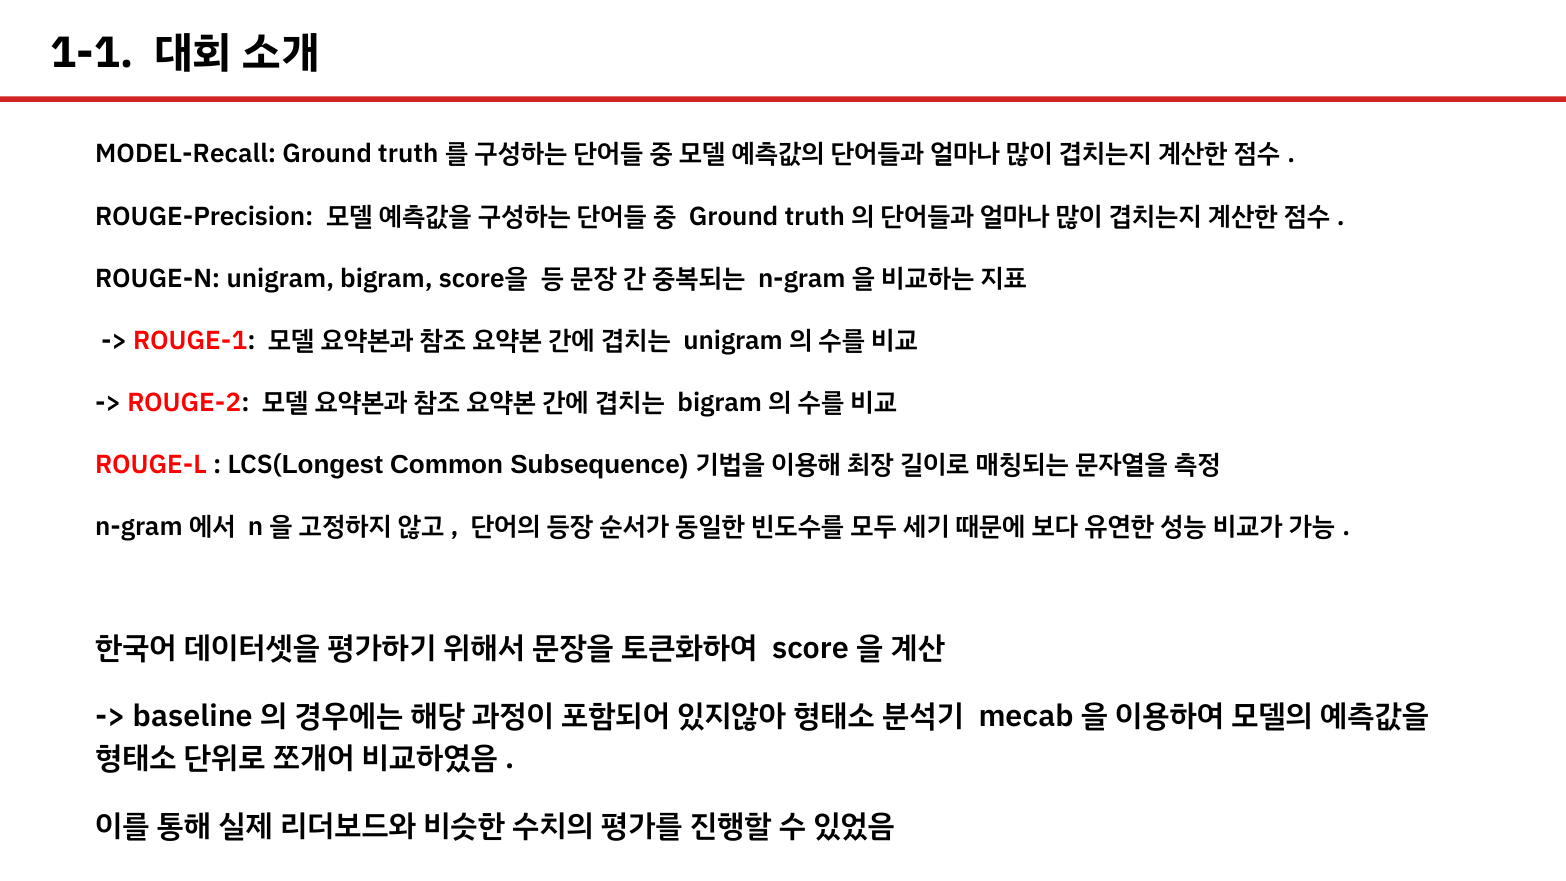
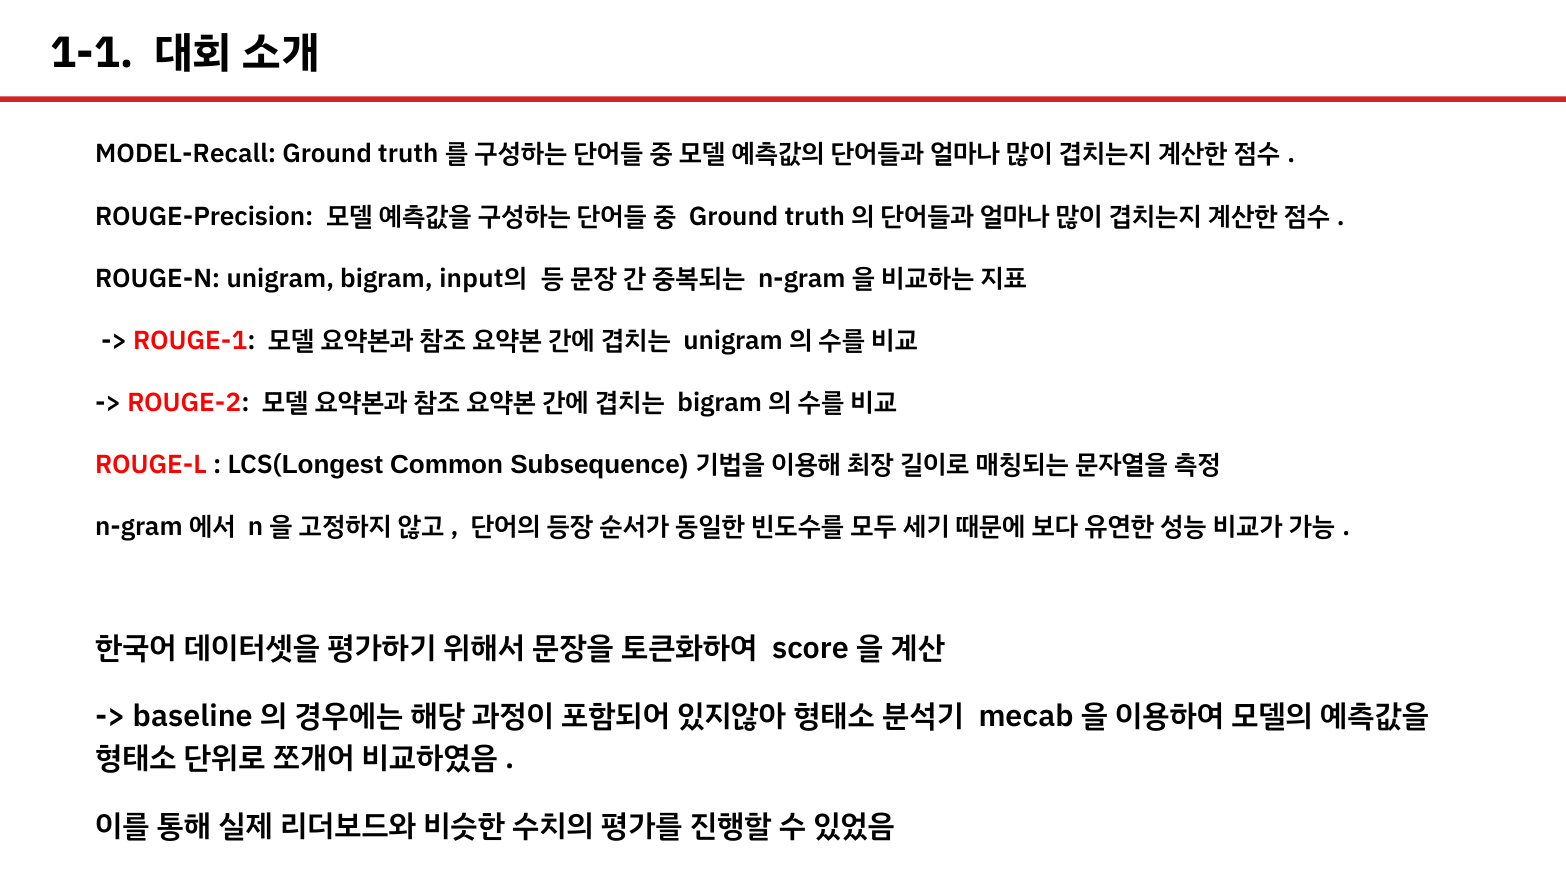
bigram score을: score을 -> input의
